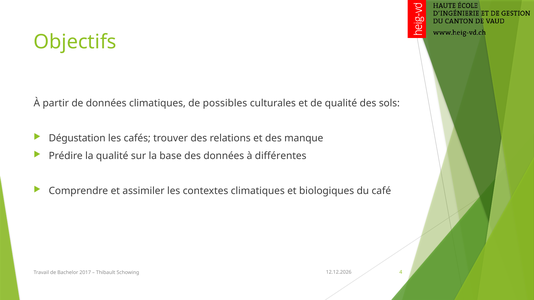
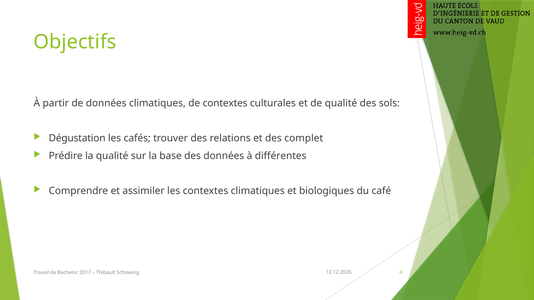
de possibles: possibles -> contextes
manque: manque -> complet
